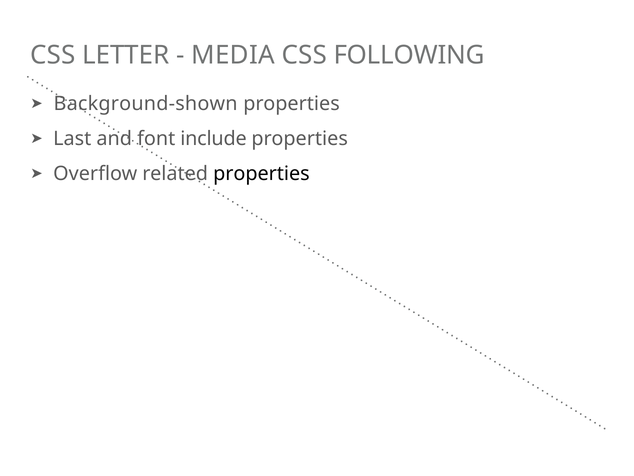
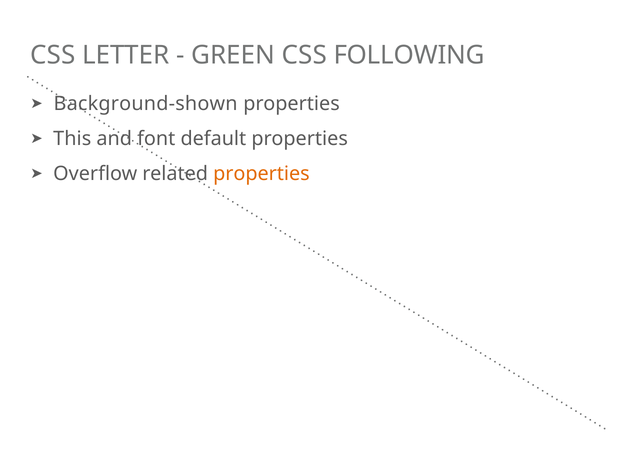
MEDIA: MEDIA -> GREEN
Last: Last -> This
include: include -> default
properties at (261, 174) colour: black -> orange
